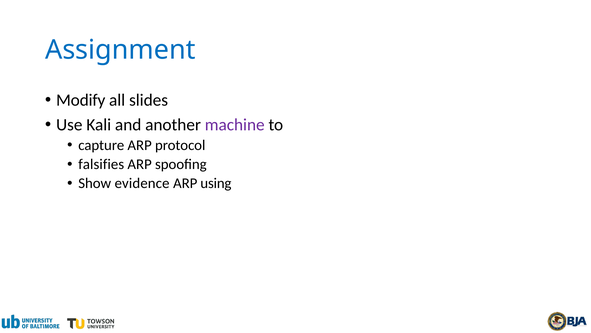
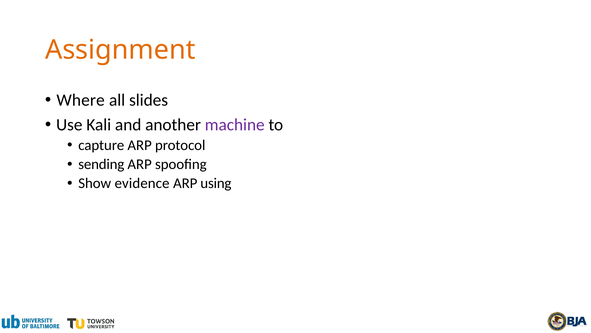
Assignment colour: blue -> orange
Modify: Modify -> Where
falsifies: falsifies -> sending
